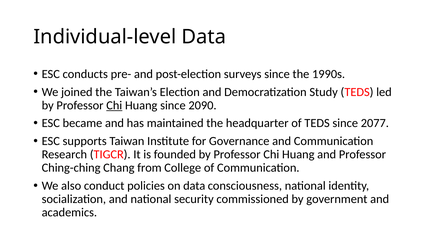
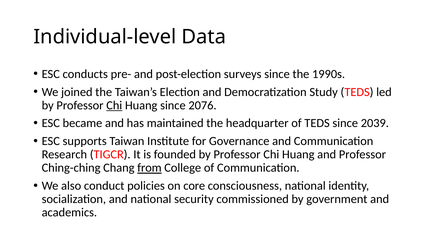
2090: 2090 -> 2076
2077: 2077 -> 2039
from underline: none -> present
on data: data -> core
